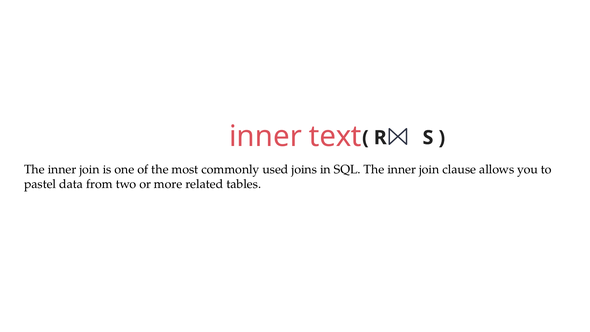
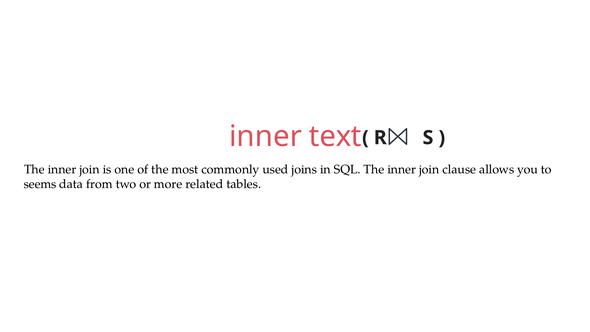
pastel: pastel -> seems
